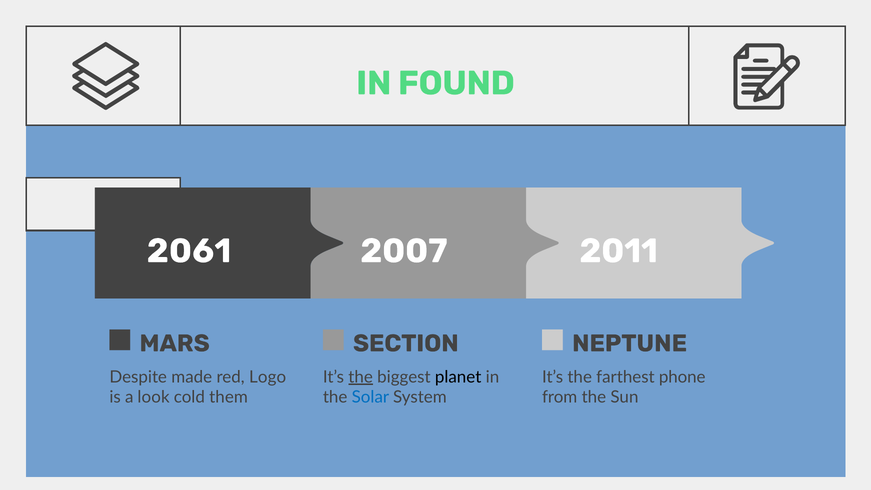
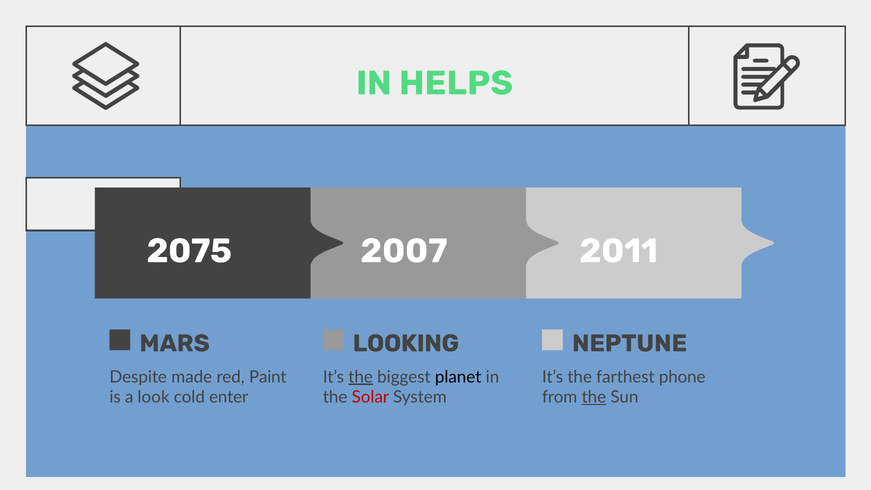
FOUND: FOUND -> HELPS
2061: 2061 -> 2075
SECTION: SECTION -> LOOKING
Logo: Logo -> Paint
them: them -> enter
Solar colour: blue -> red
the at (594, 397) underline: none -> present
